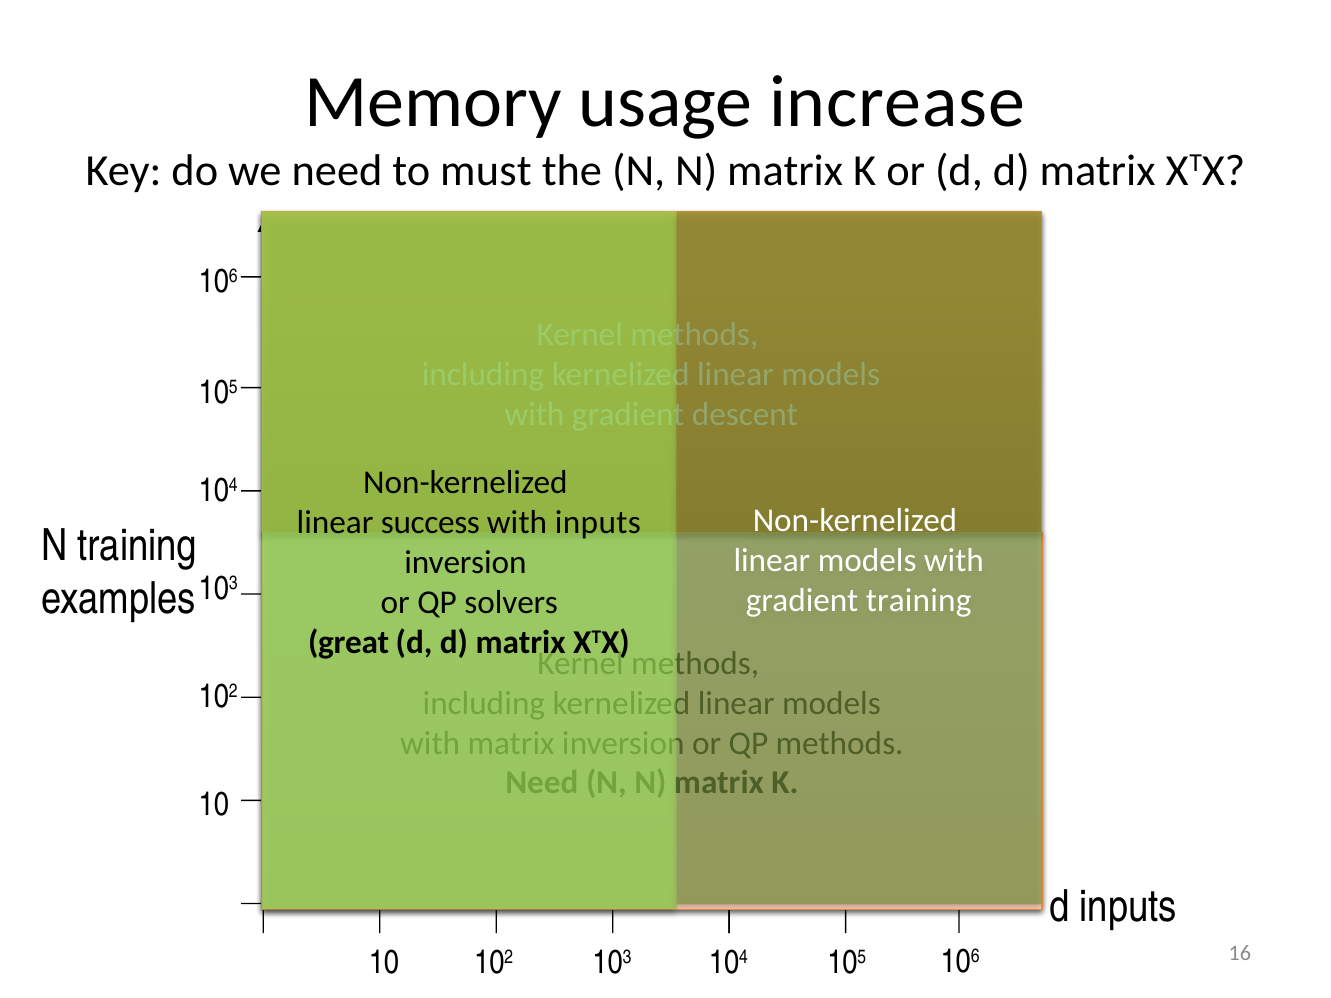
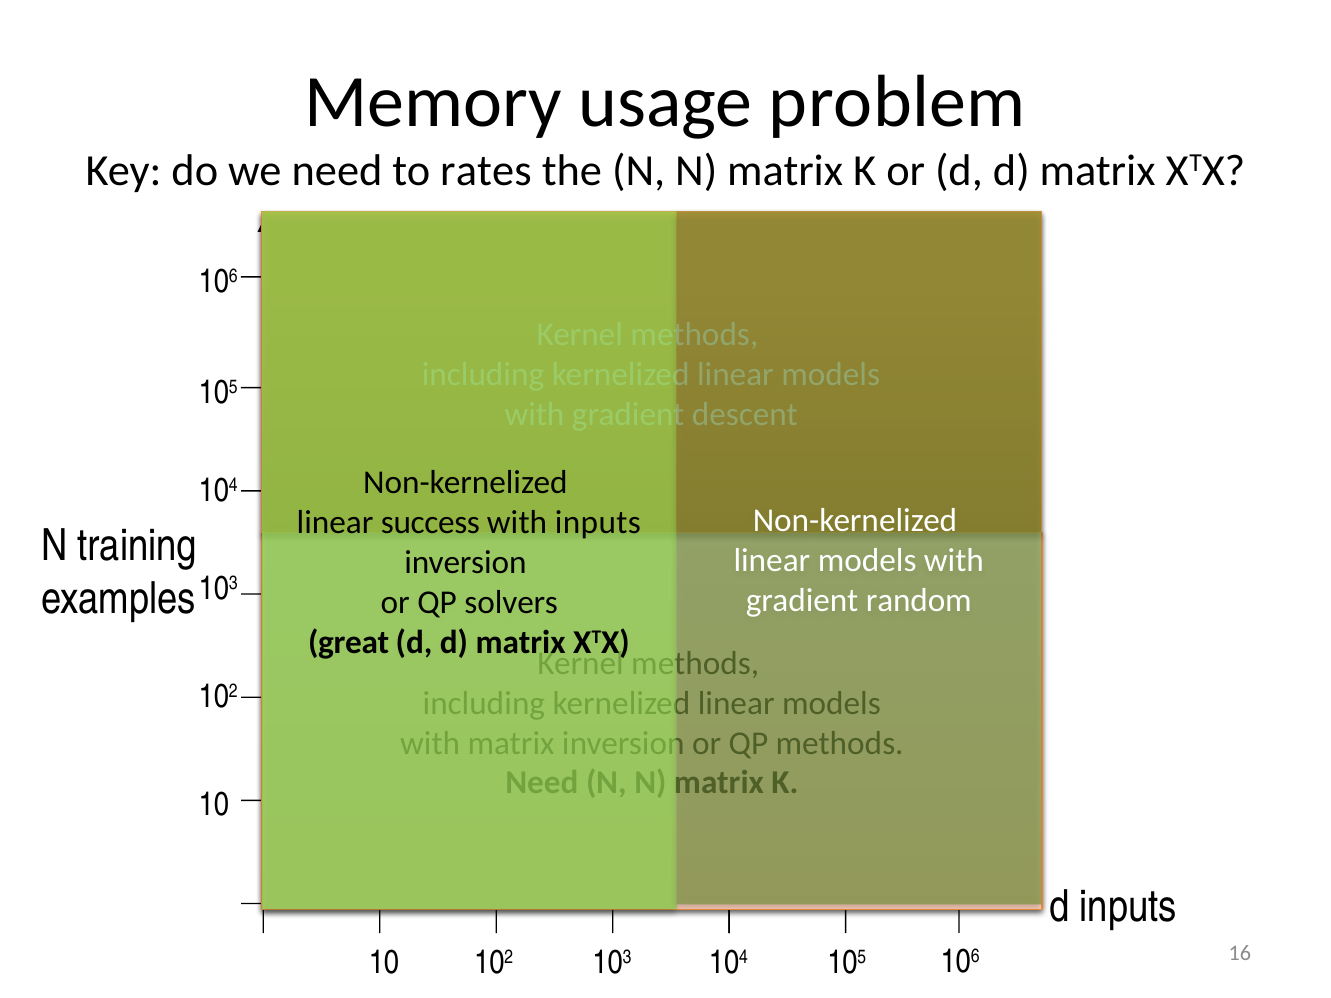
increase: increase -> problem
must: must -> rates
gradient training: training -> random
